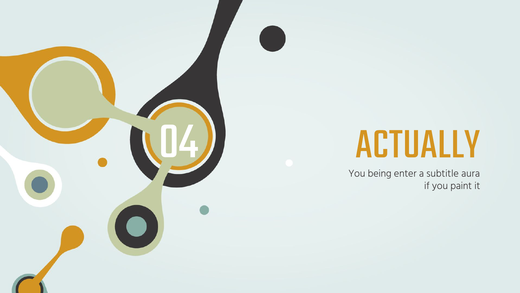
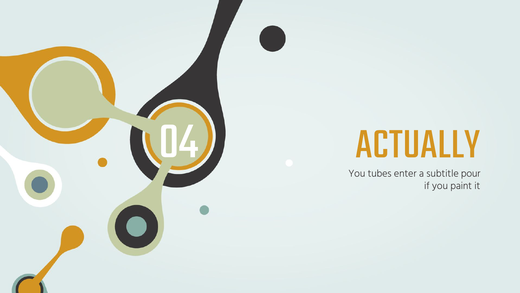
being: being -> tubes
aura: aura -> pour
